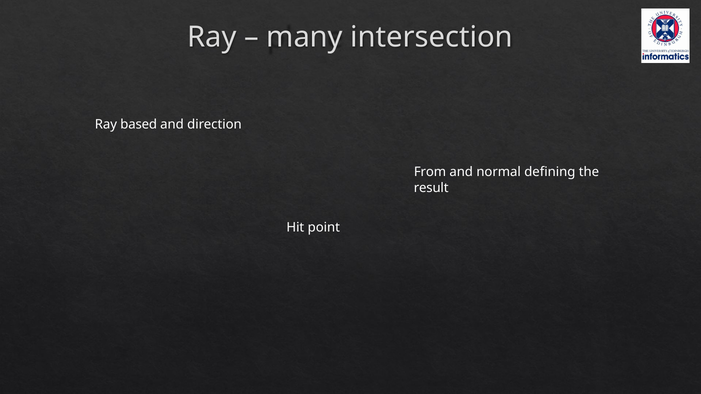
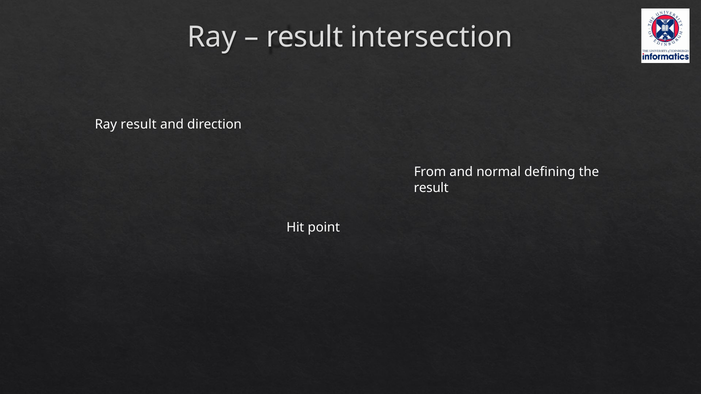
many at (305, 37): many -> result
Ray based: based -> result
